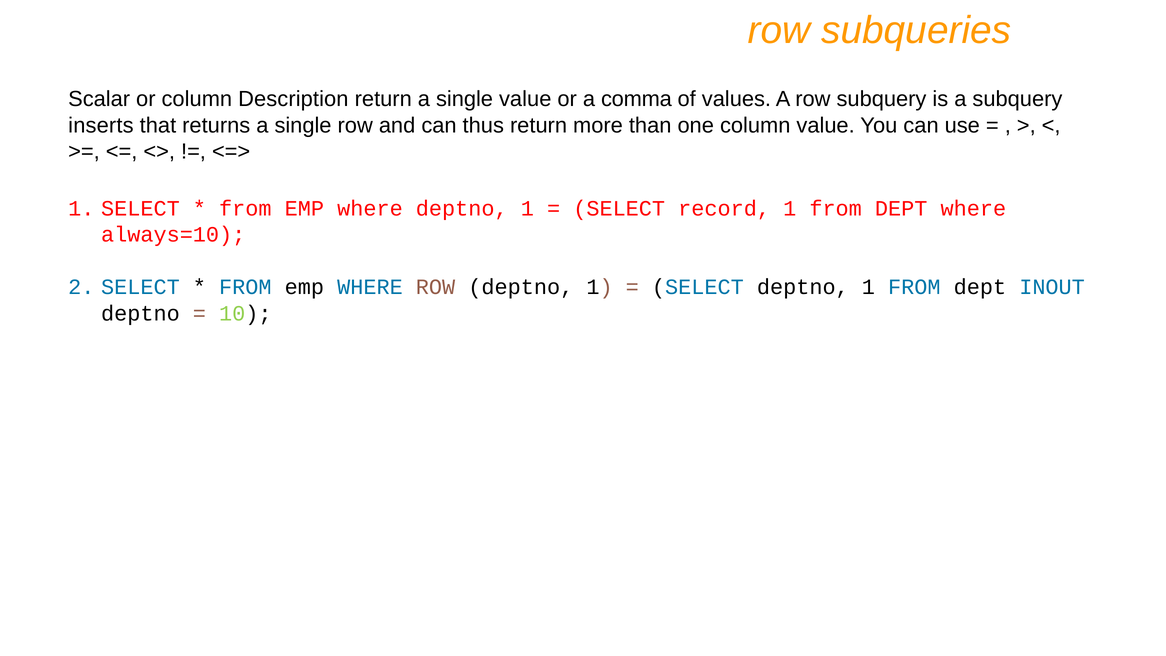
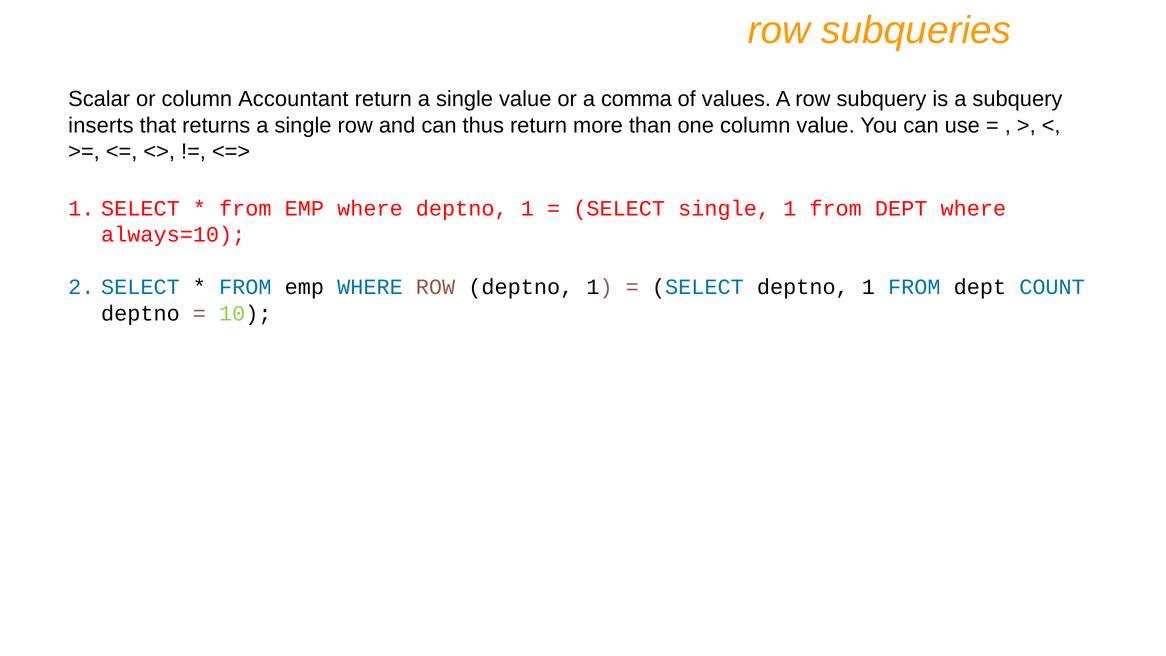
Description: Description -> Accountant
SELECT record: record -> single
INOUT: INOUT -> COUNT
